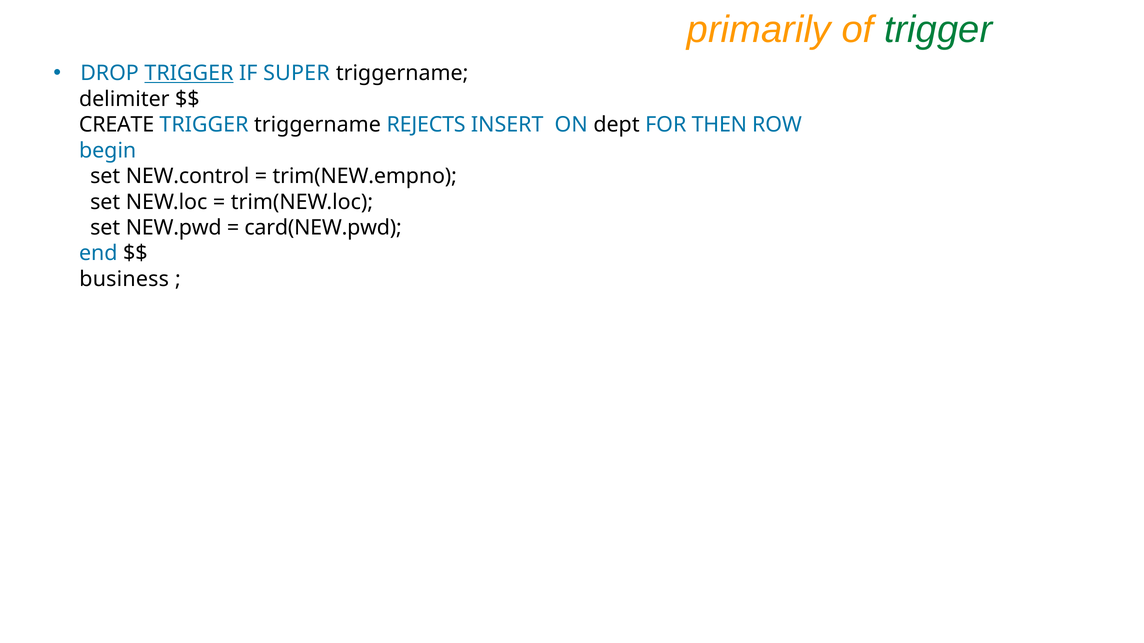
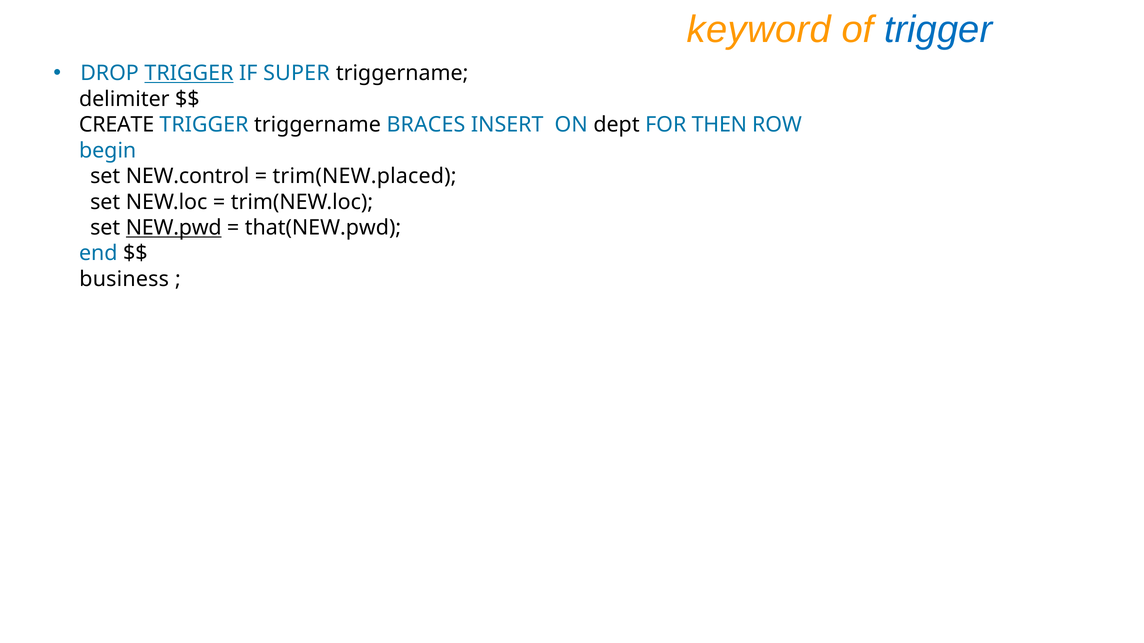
primarily: primarily -> keyword
trigger at (938, 30) colour: green -> blue
REJECTS: REJECTS -> BRACES
trim(NEW.empno: trim(NEW.empno -> trim(NEW.placed
NEW.pwd underline: none -> present
card(NEW.pwd: card(NEW.pwd -> that(NEW.pwd
